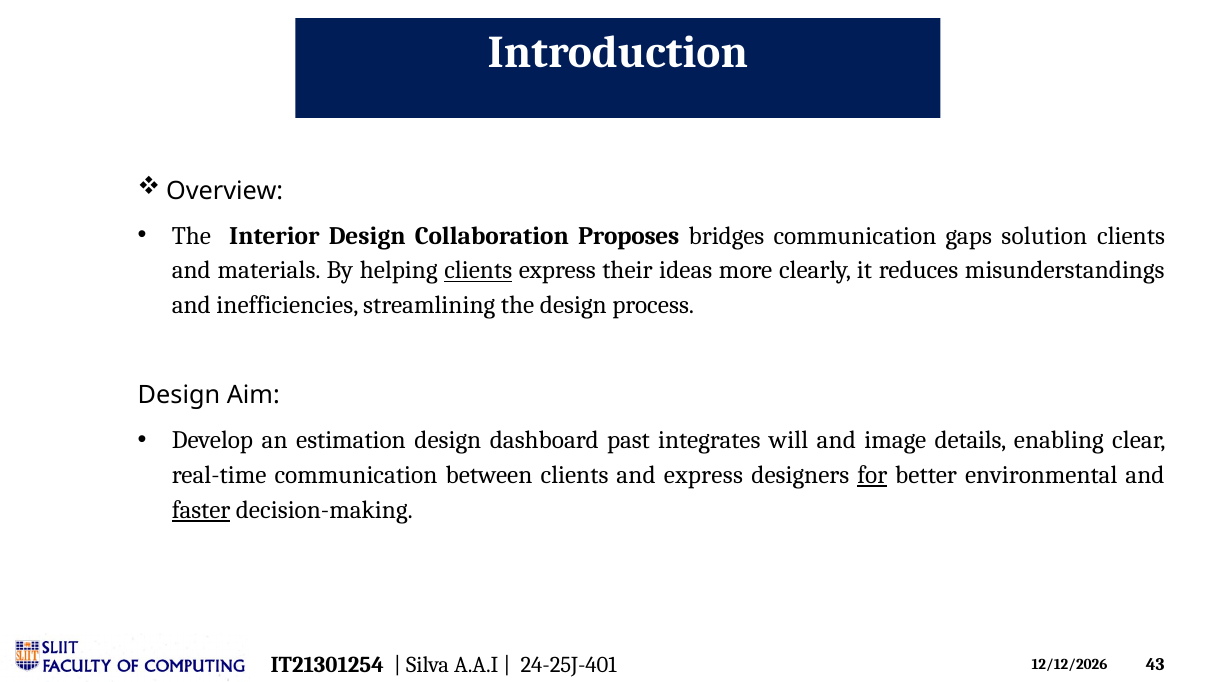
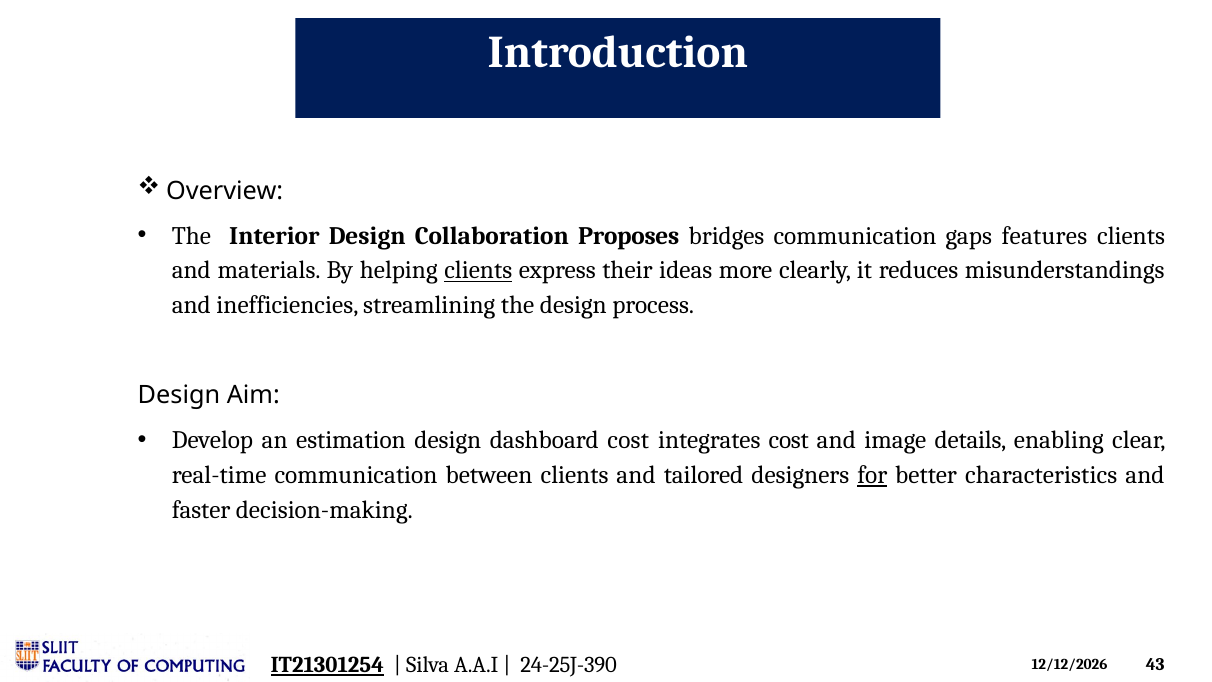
solution: solution -> features
dashboard past: past -> cost
integrates will: will -> cost
and express: express -> tailored
environmental: environmental -> characteristics
faster underline: present -> none
IT21301254 underline: none -> present
24-25J-401: 24-25J-401 -> 24-25J-390
